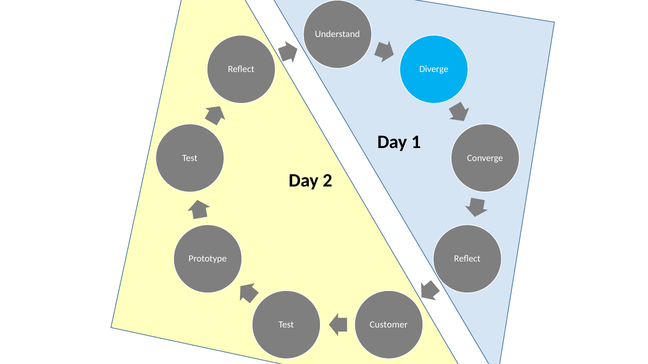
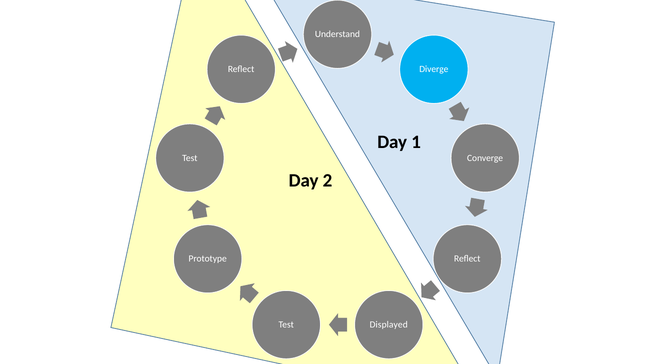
Customer: Customer -> Displayed
